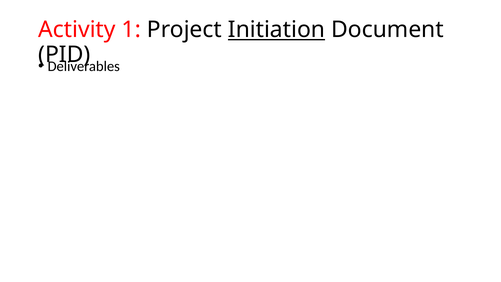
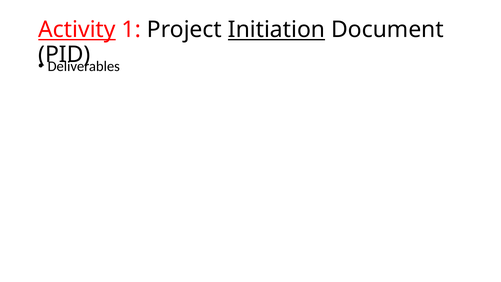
Activity underline: none -> present
